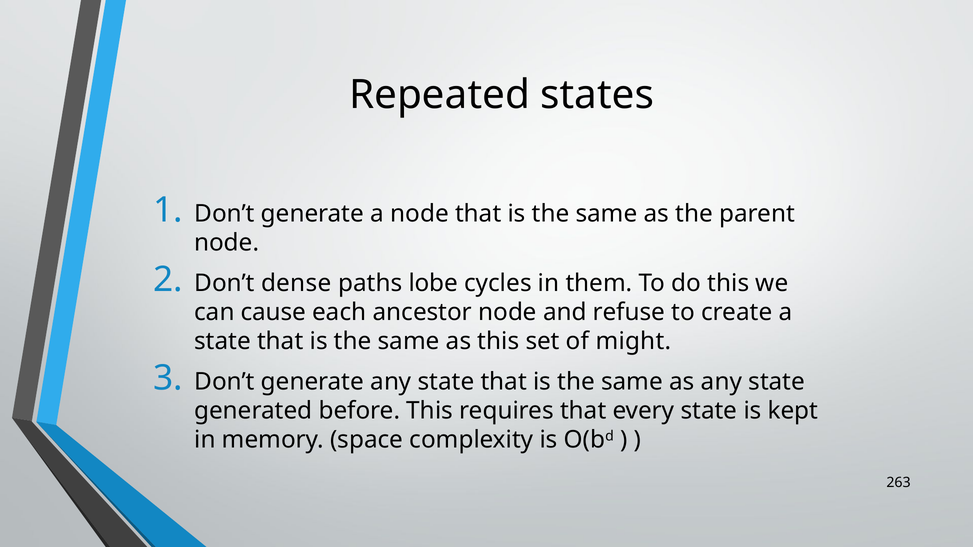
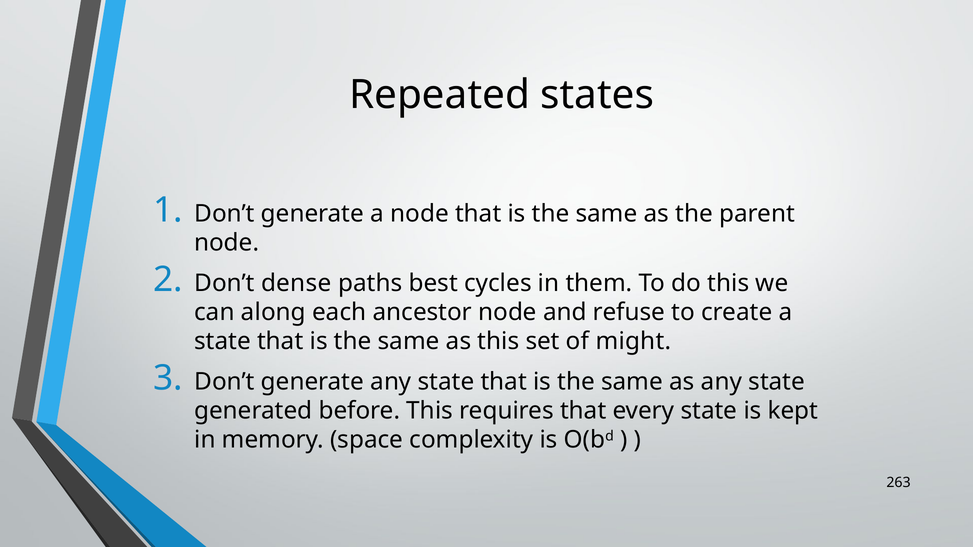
lobe: lobe -> best
cause: cause -> along
